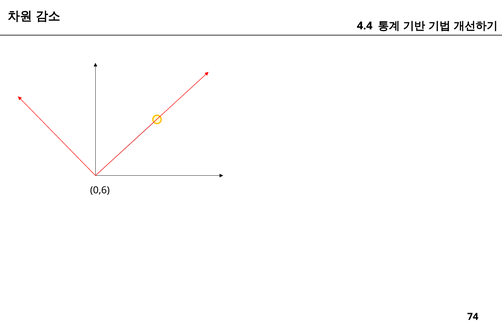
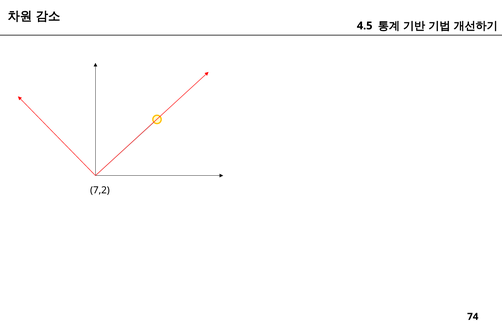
4.4: 4.4 -> 4.5
0,6: 0,6 -> 7,2
